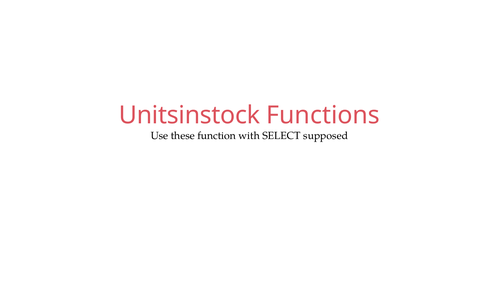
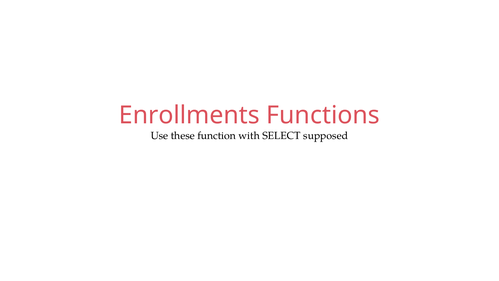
Unitsinstock: Unitsinstock -> Enrollments
